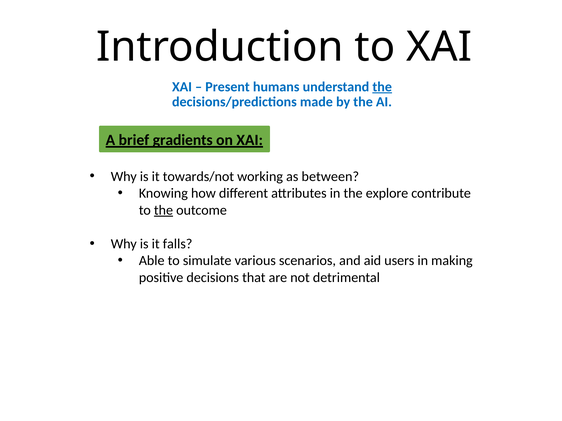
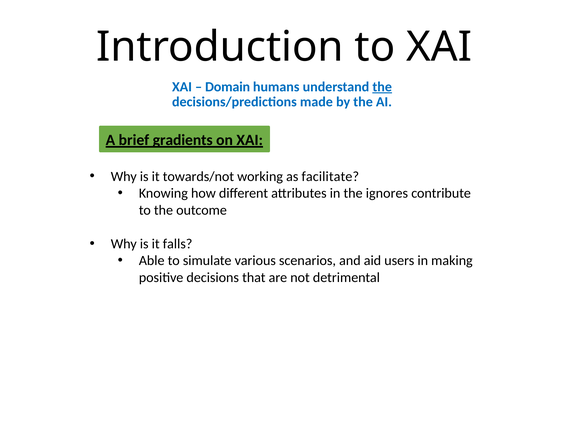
Present: Present -> Domain
between: between -> facilitate
explore: explore -> ignores
the at (163, 210) underline: present -> none
